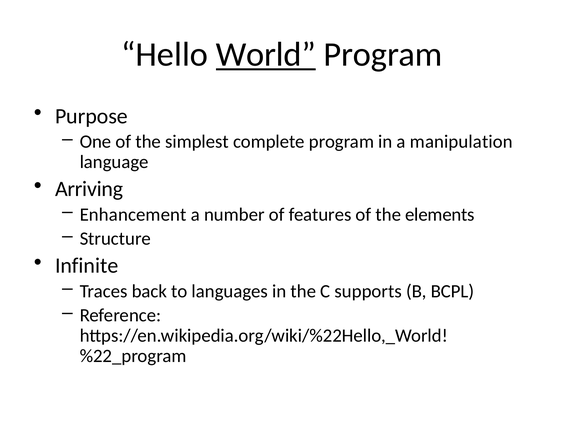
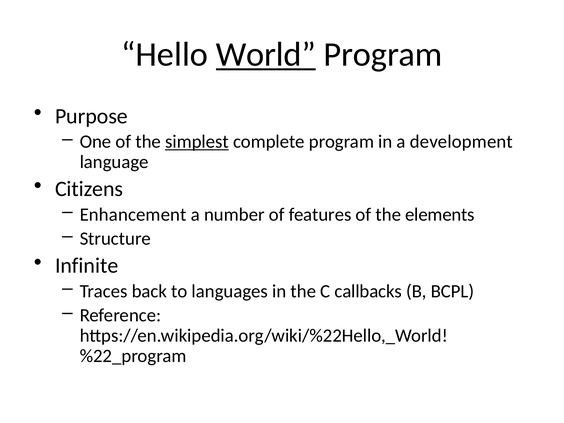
simplest underline: none -> present
manipulation: manipulation -> development
Arriving: Arriving -> Citizens
supports: supports -> callbacks
